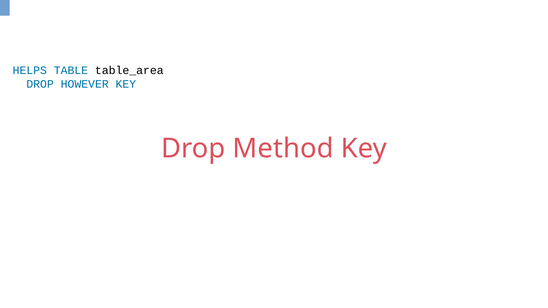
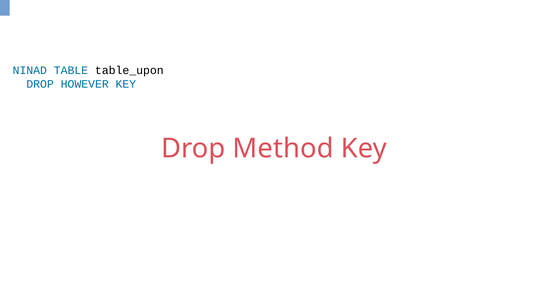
HELPS: HELPS -> NINAD
table_area: table_area -> table_upon
